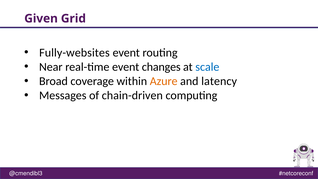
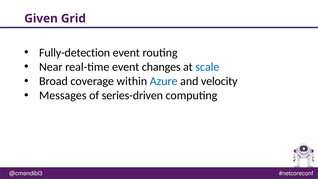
Fully-websites: Fully-websites -> Fully-detection
Azure colour: orange -> blue
latency: latency -> velocity
chain-driven: chain-driven -> series-driven
